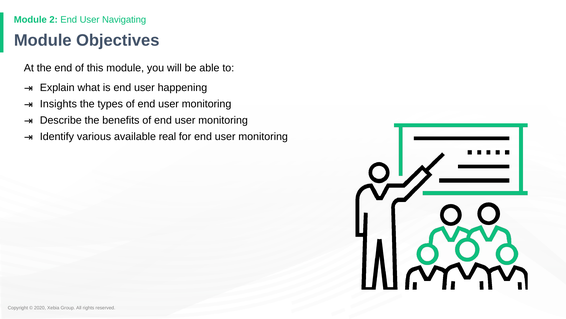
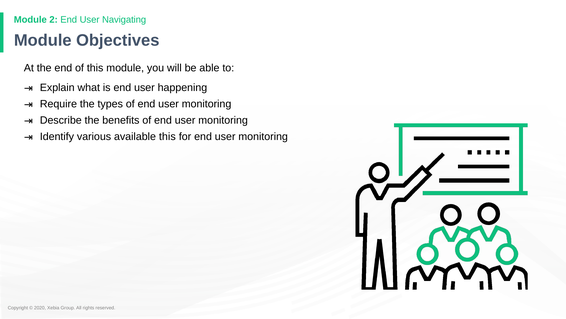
Insights: Insights -> Require
available real: real -> this
